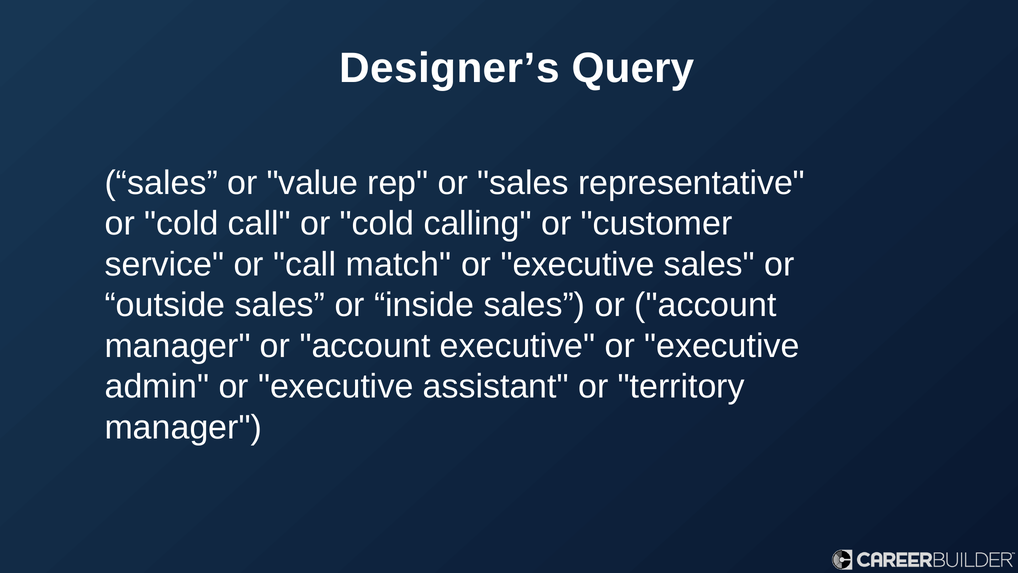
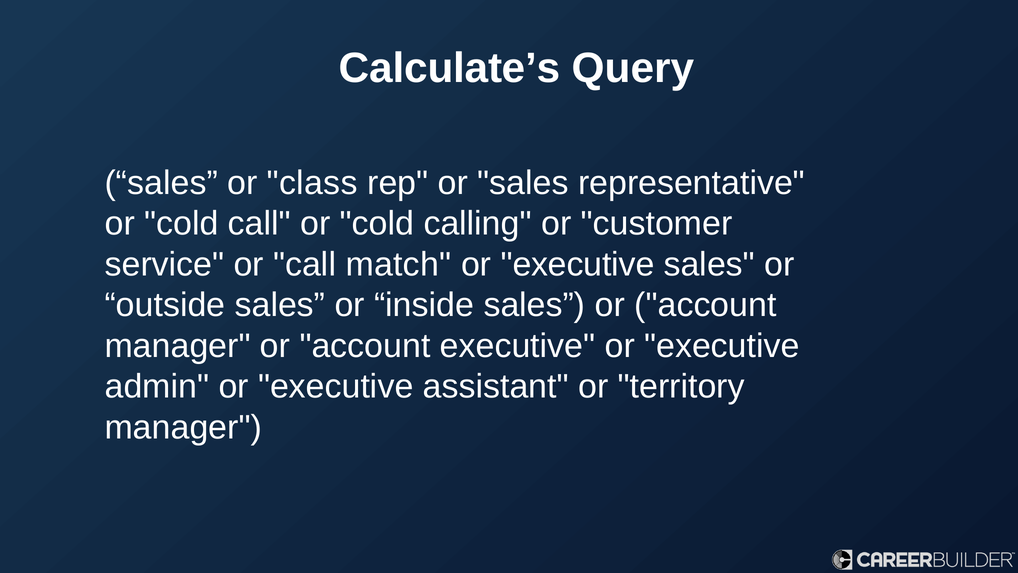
Designer’s: Designer’s -> Calculate’s
value: value -> class
